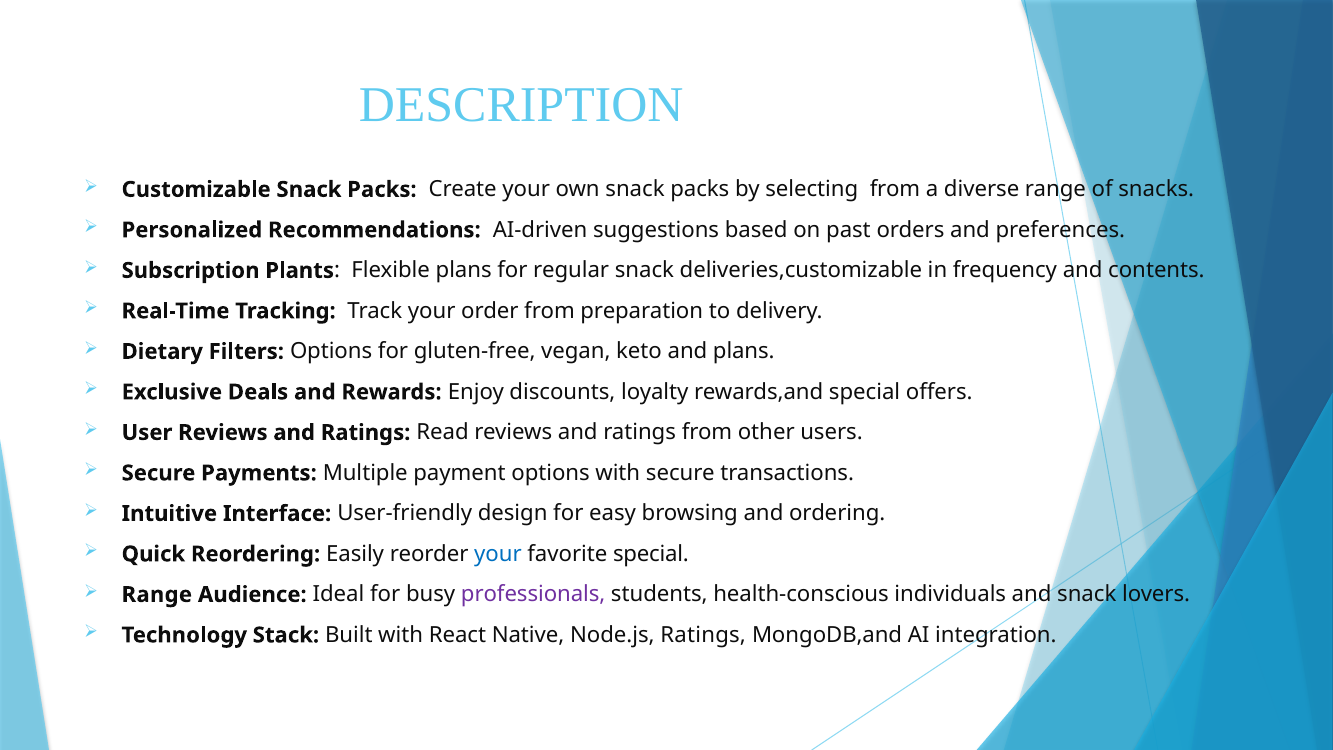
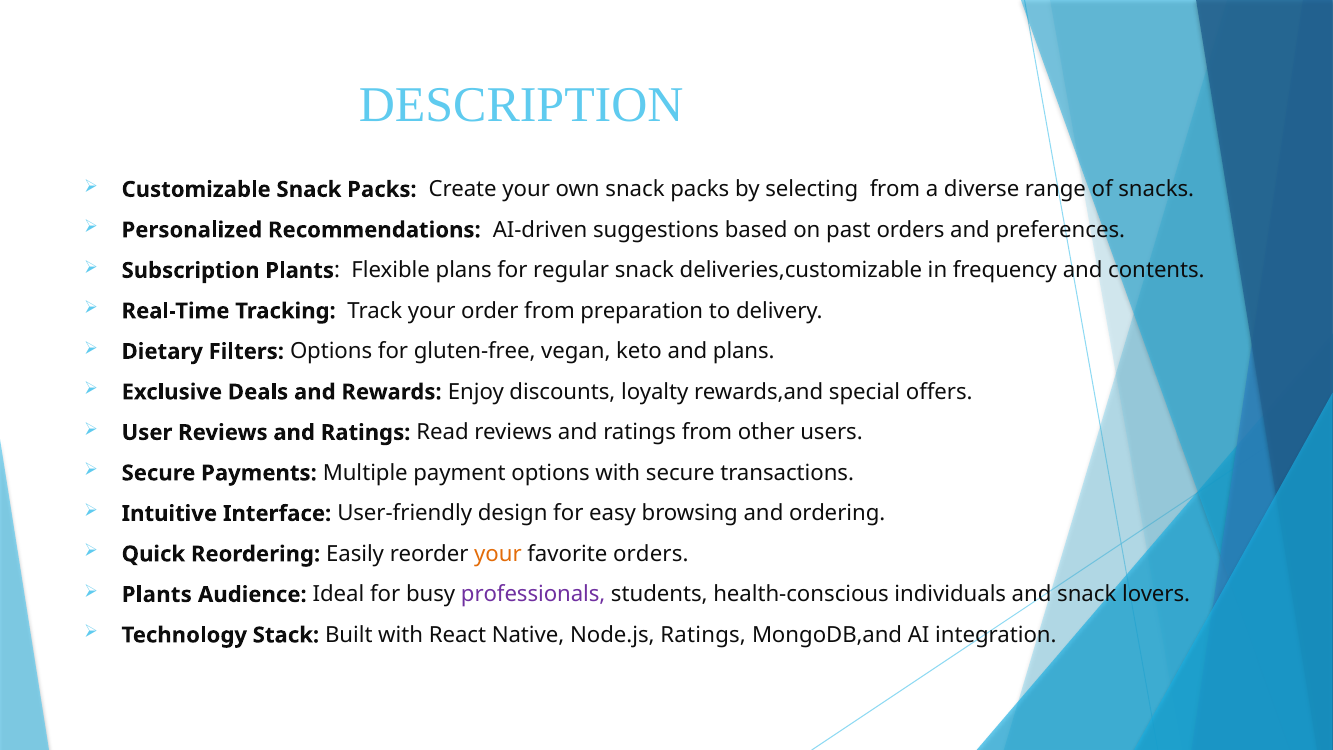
your at (498, 554) colour: blue -> orange
favorite special: special -> orders
Range at (157, 594): Range -> Plants
